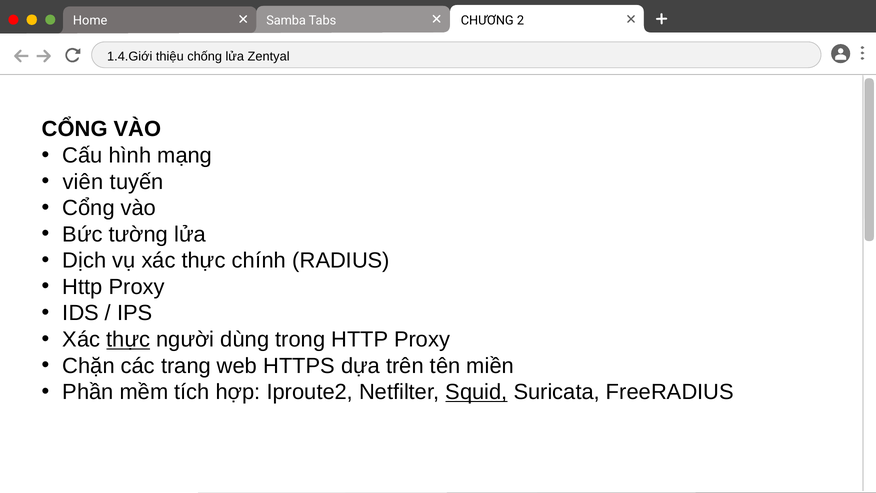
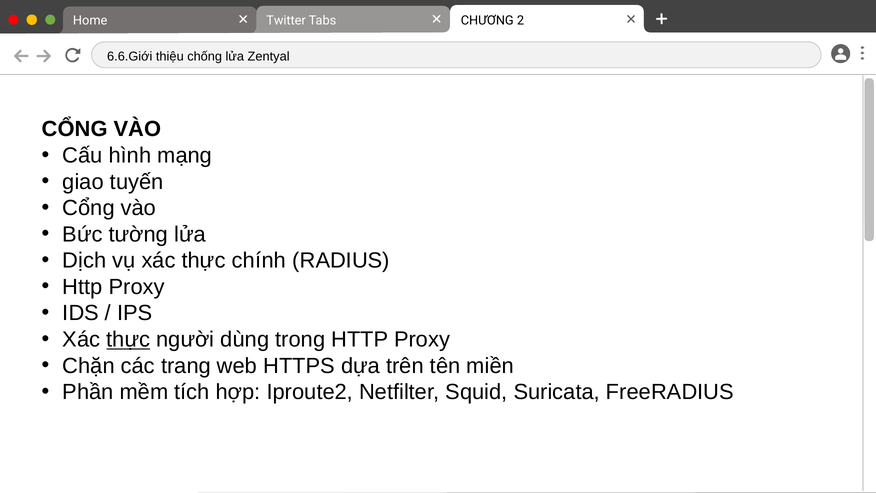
Samba: Samba -> Twitter
1.4.Giới: 1.4.Giới -> 6.6.Giới
viên: viên -> giao
Squid underline: present -> none
